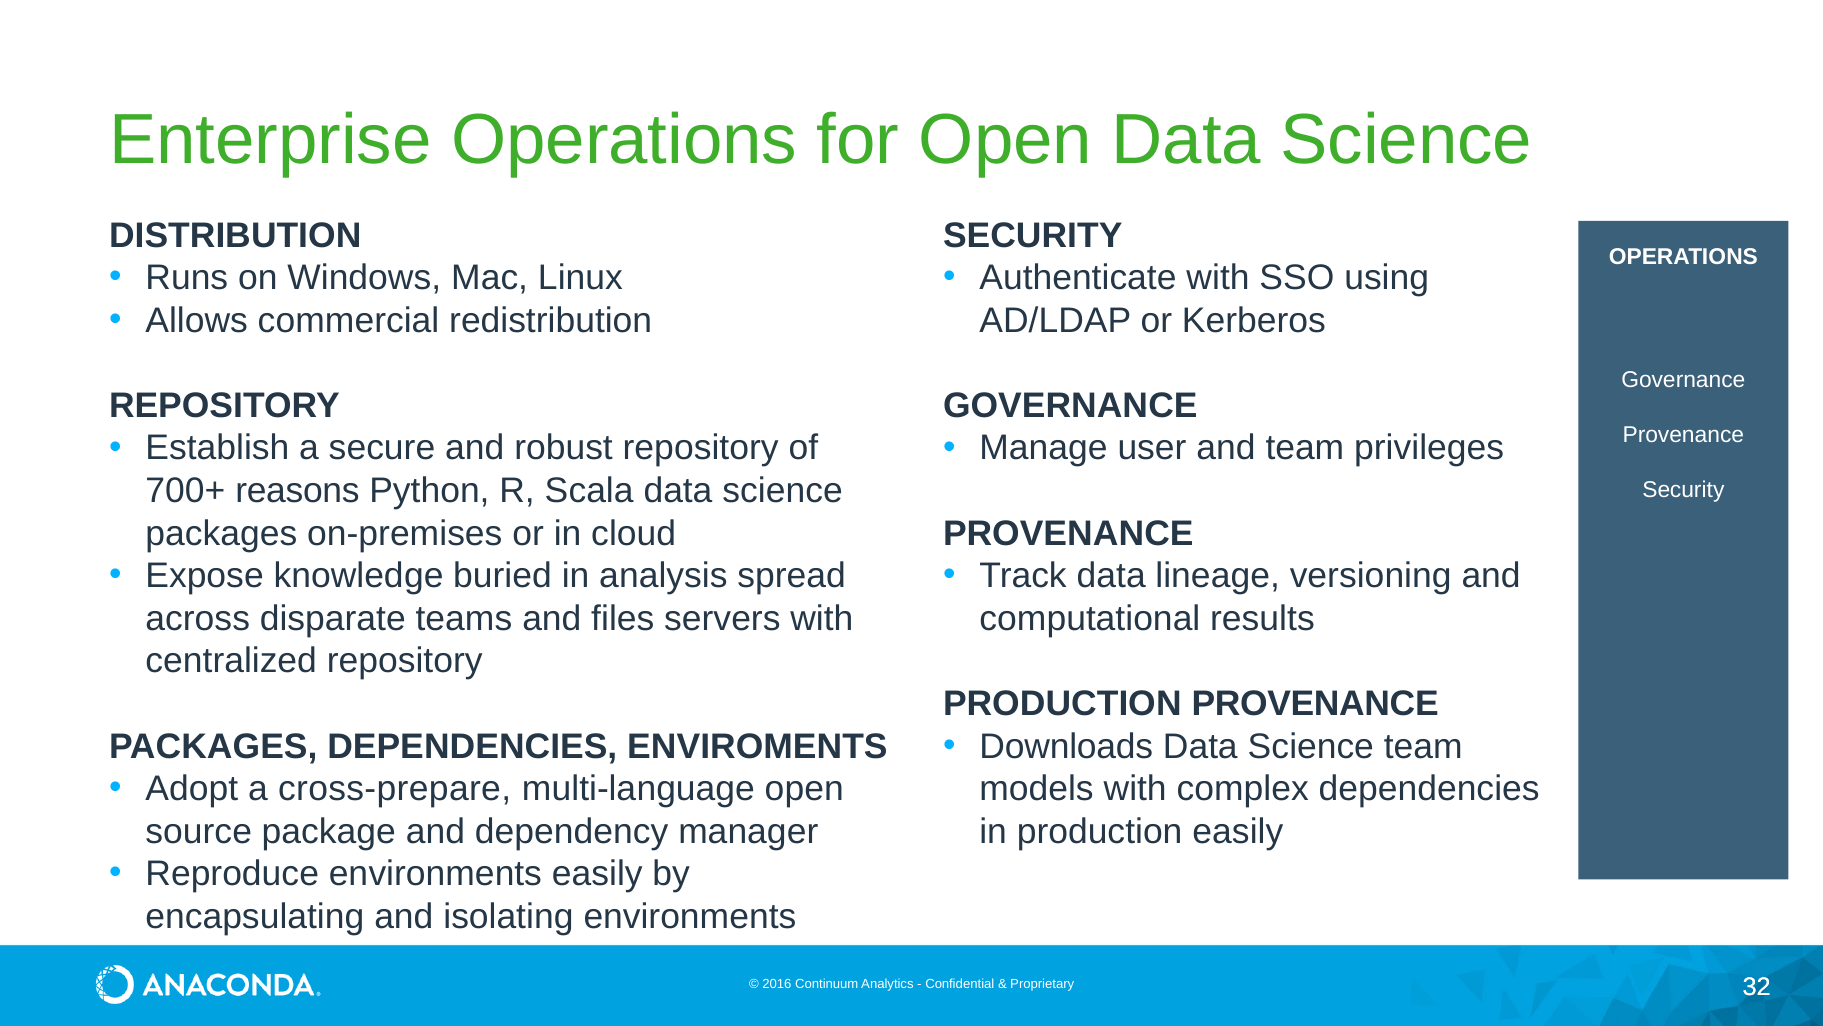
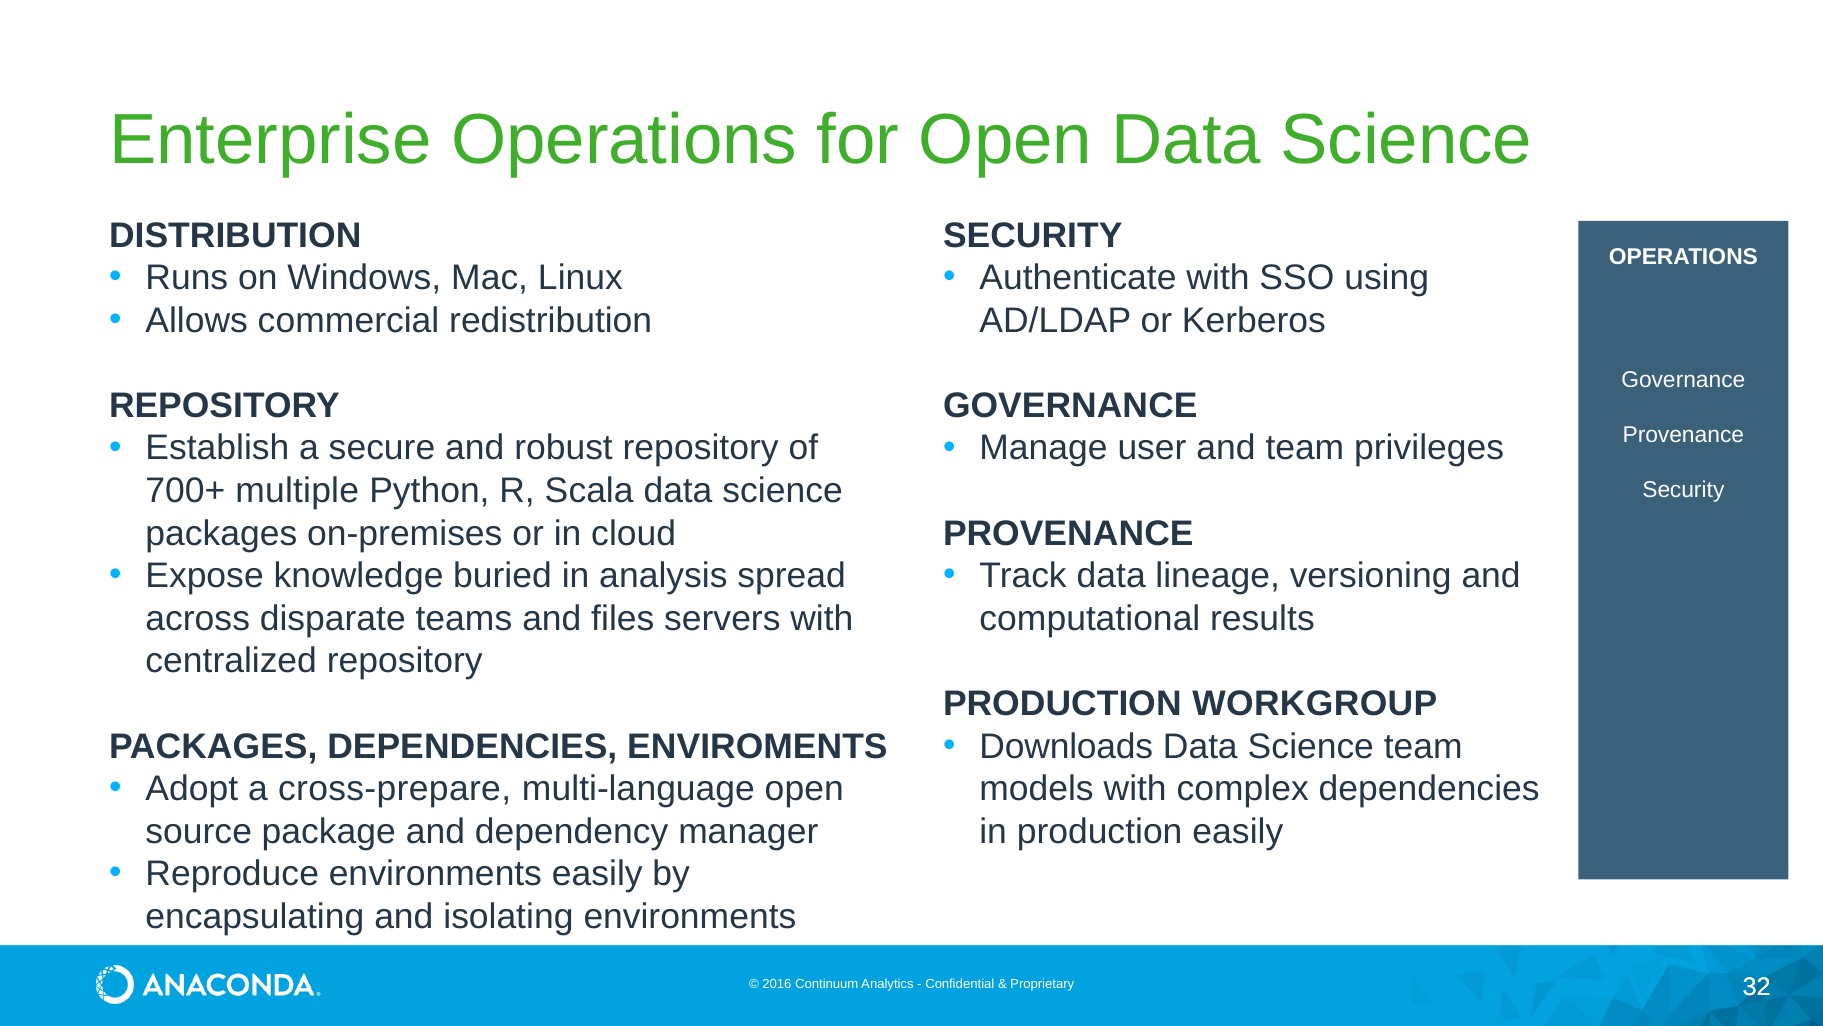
reasons: reasons -> multiple
PRODUCTION PROVENANCE: PROVENANCE -> WORKGROUP
